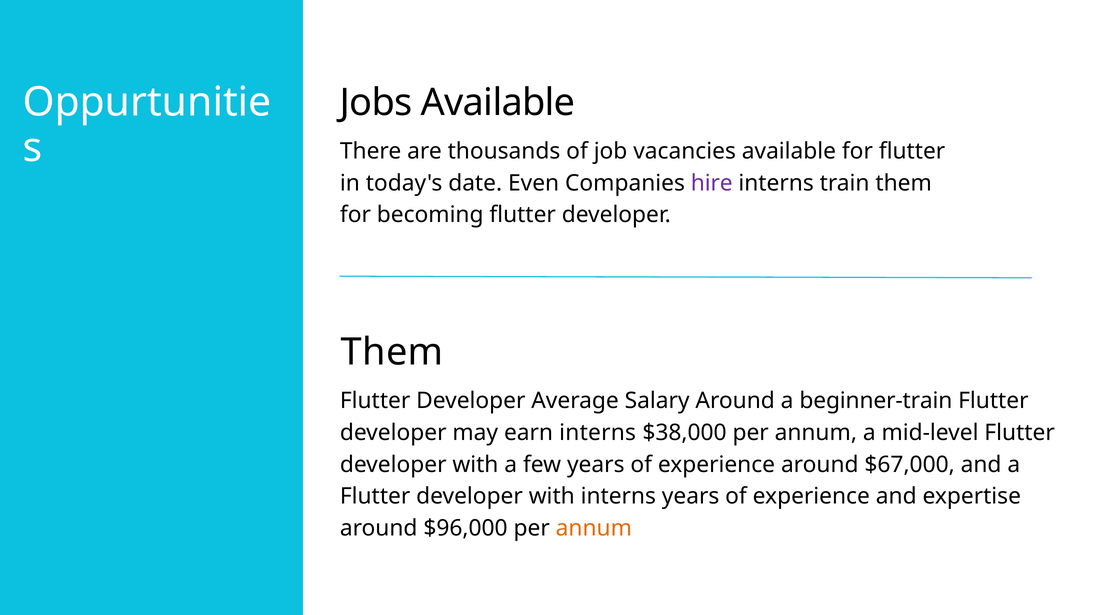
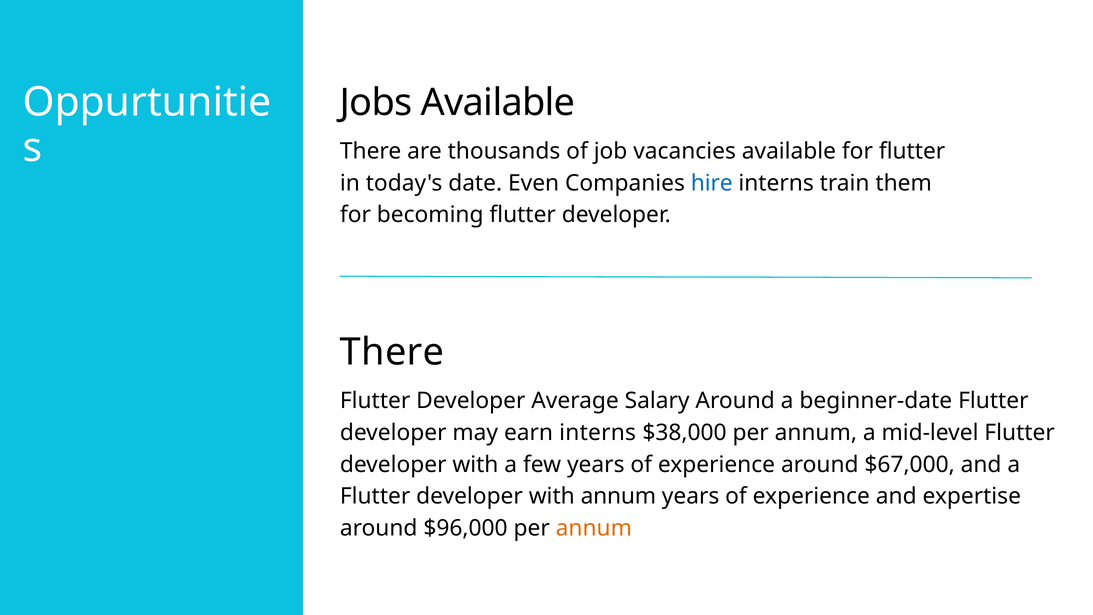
hire colour: purple -> blue
Them at (392, 352): Them -> There
beginner-train: beginner-train -> beginner-date
with interns: interns -> annum
